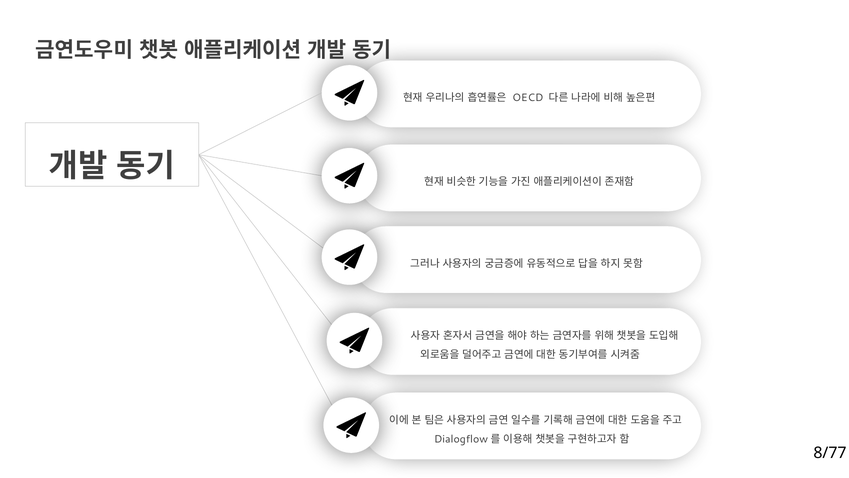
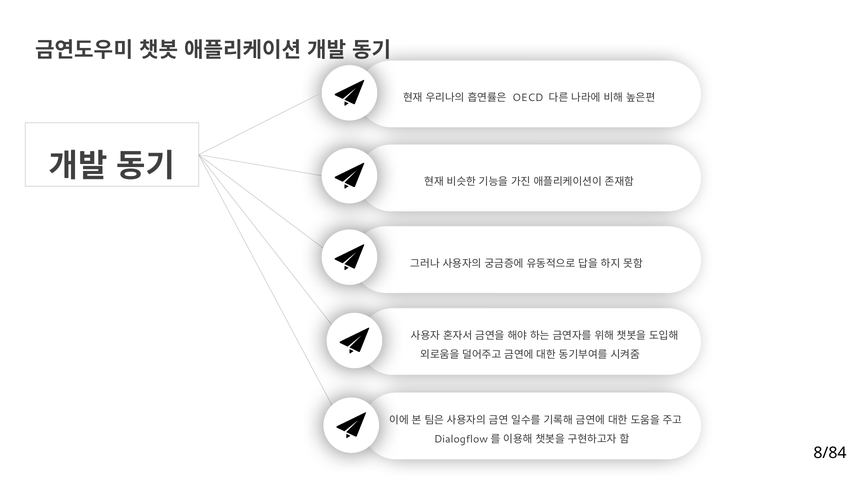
8/77: 8/77 -> 8/84
